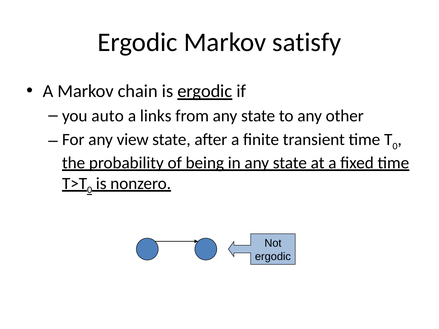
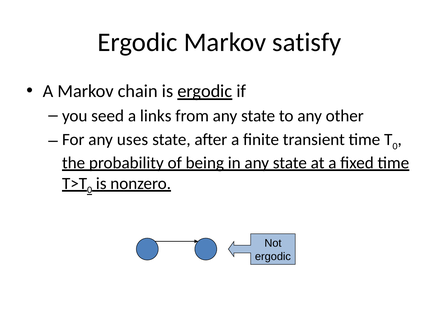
auto: auto -> seed
view: view -> uses
